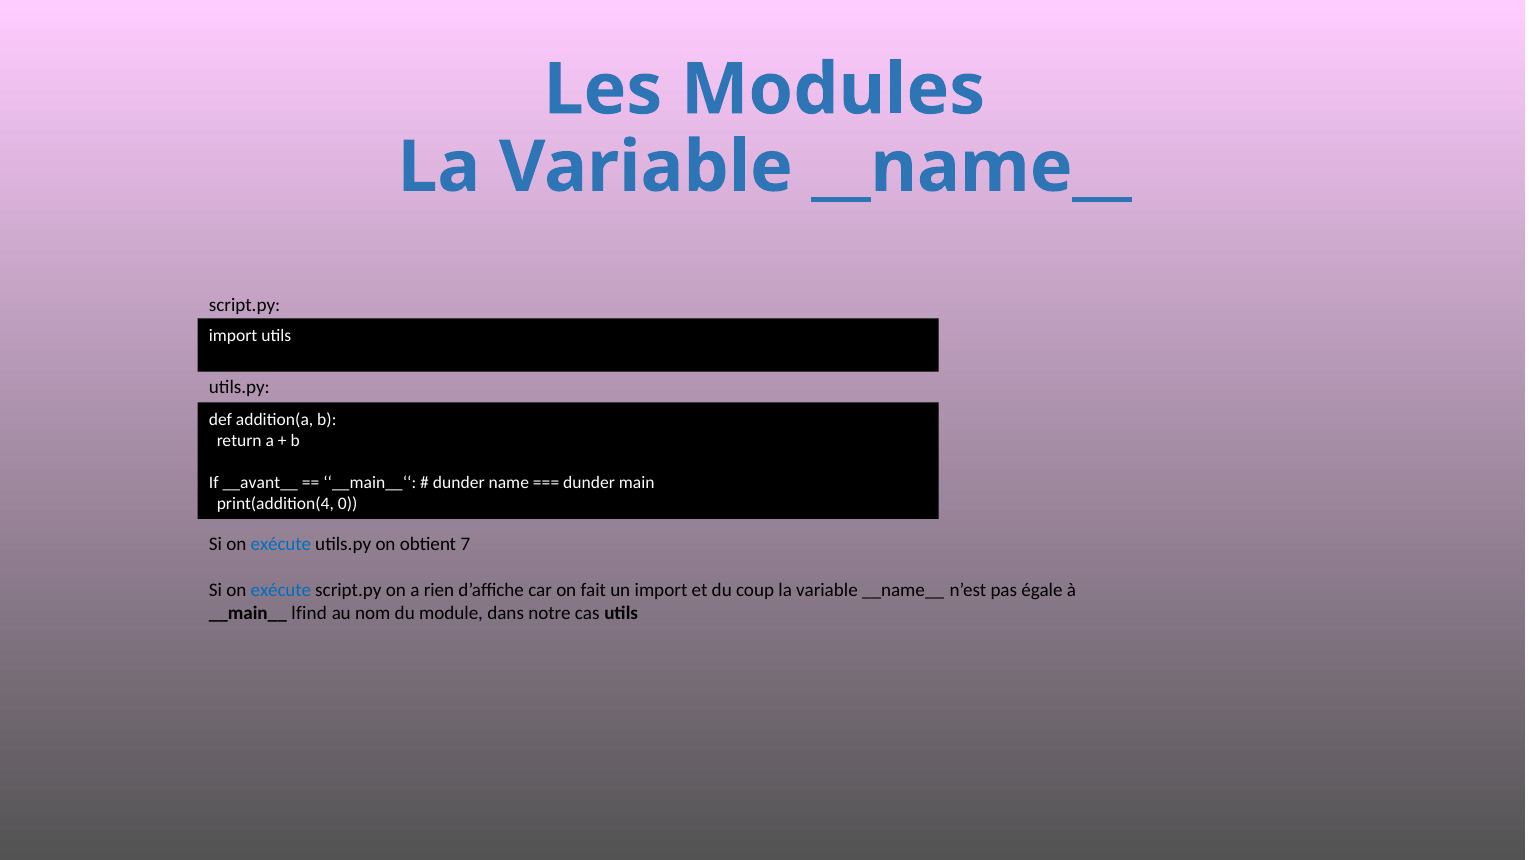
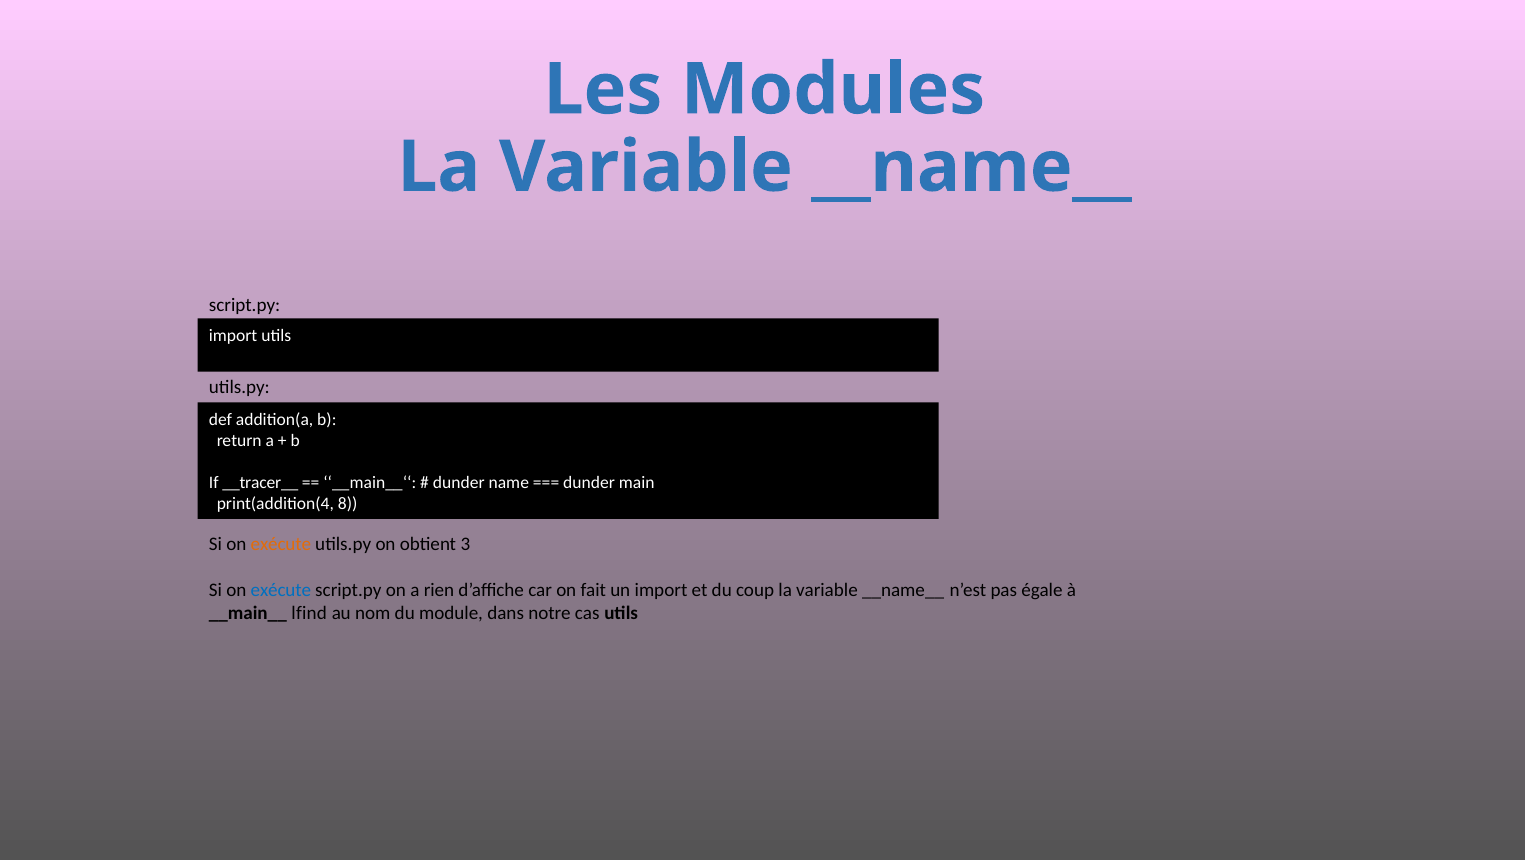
__avant__: __avant__ -> __tracer__
0: 0 -> 8
exécute at (281, 544) colour: blue -> orange
7: 7 -> 3
